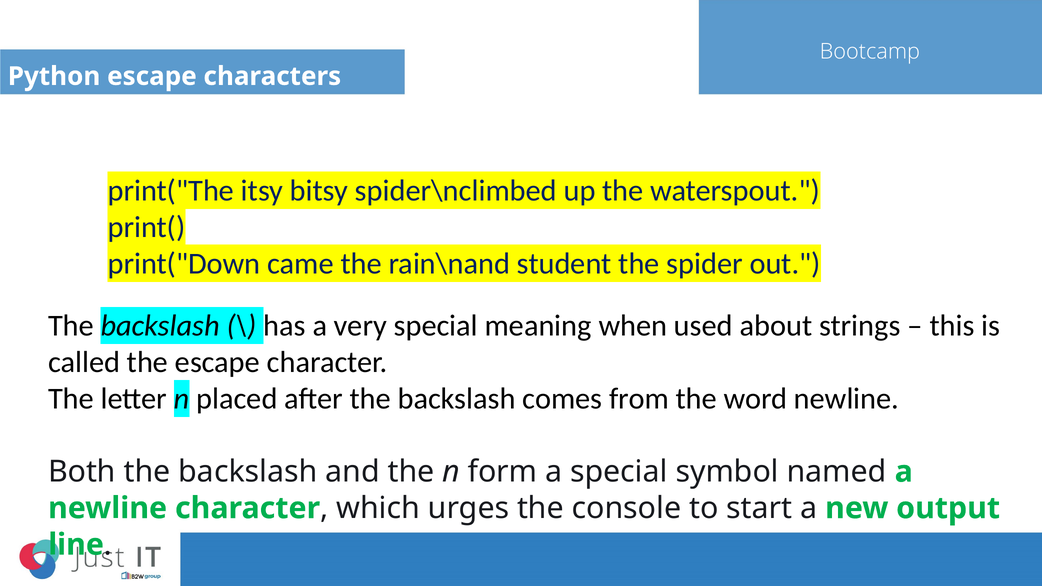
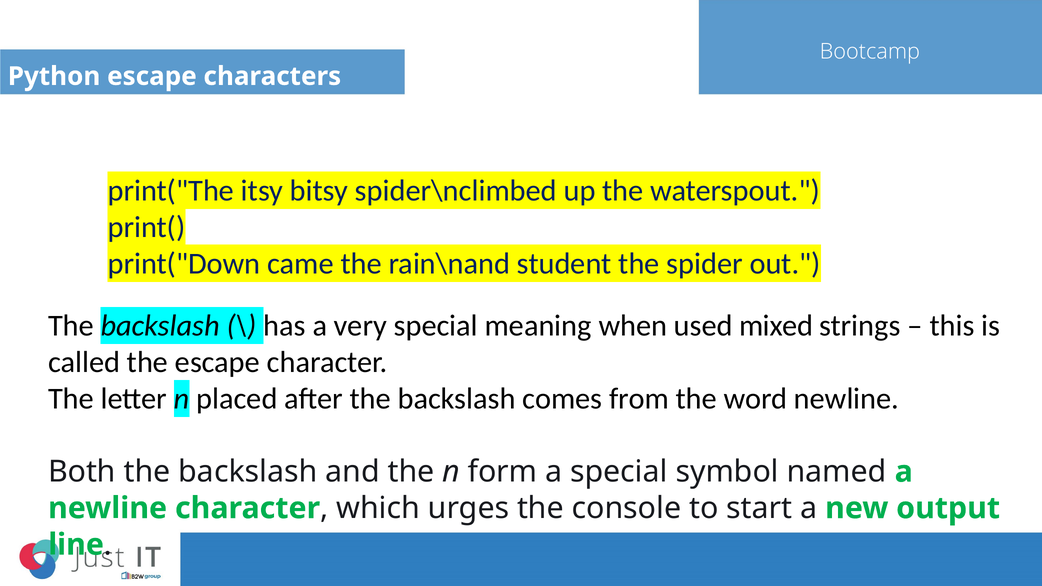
about: about -> mixed
